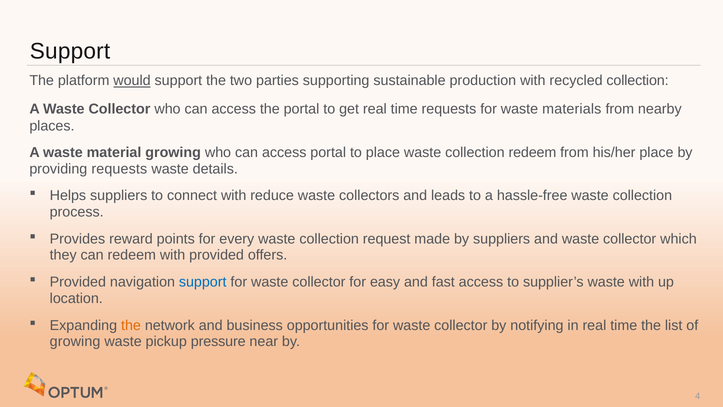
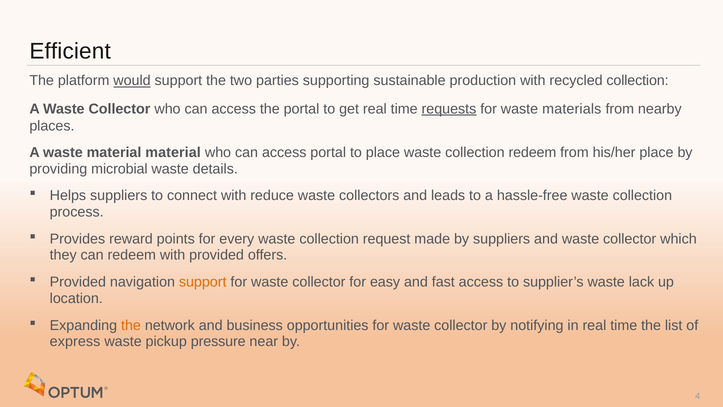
Support at (70, 51): Support -> Efficient
requests at (449, 109) underline: none -> present
material growing: growing -> material
providing requests: requests -> microbial
support at (203, 282) colour: blue -> orange
waste with: with -> lack
growing at (75, 341): growing -> express
